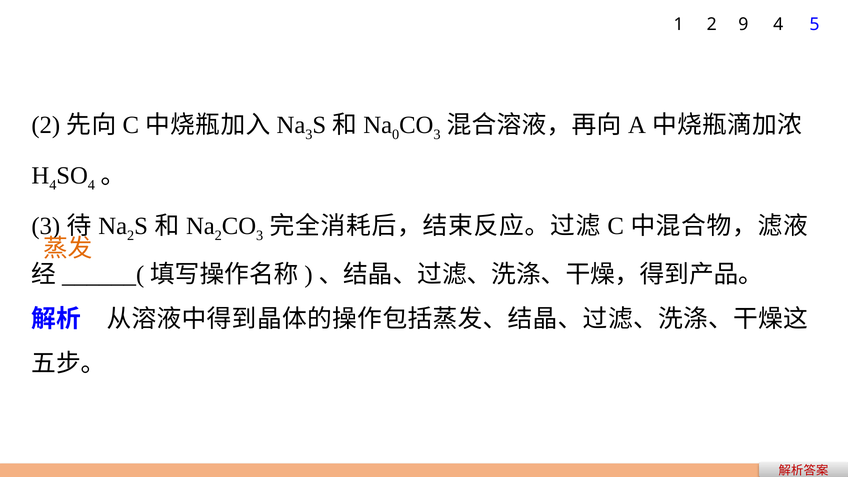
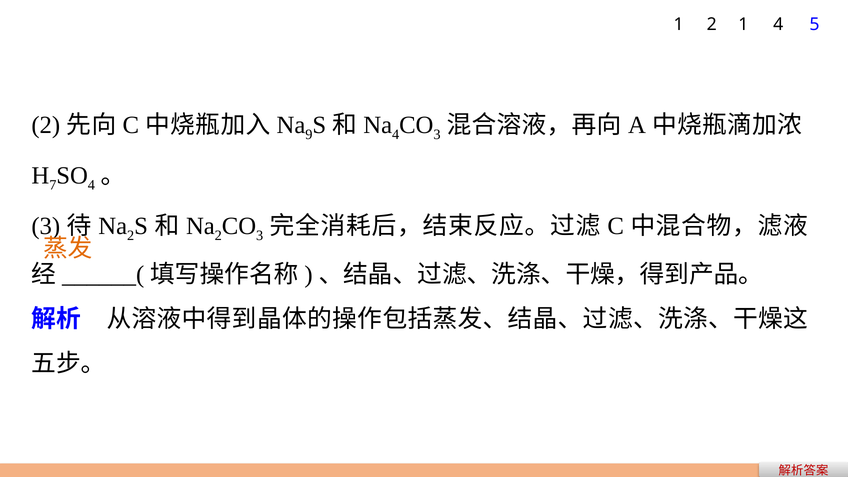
2 9: 9 -> 1
3 at (309, 135): 3 -> 9
0 at (396, 135): 0 -> 4
4 at (53, 185): 4 -> 7
